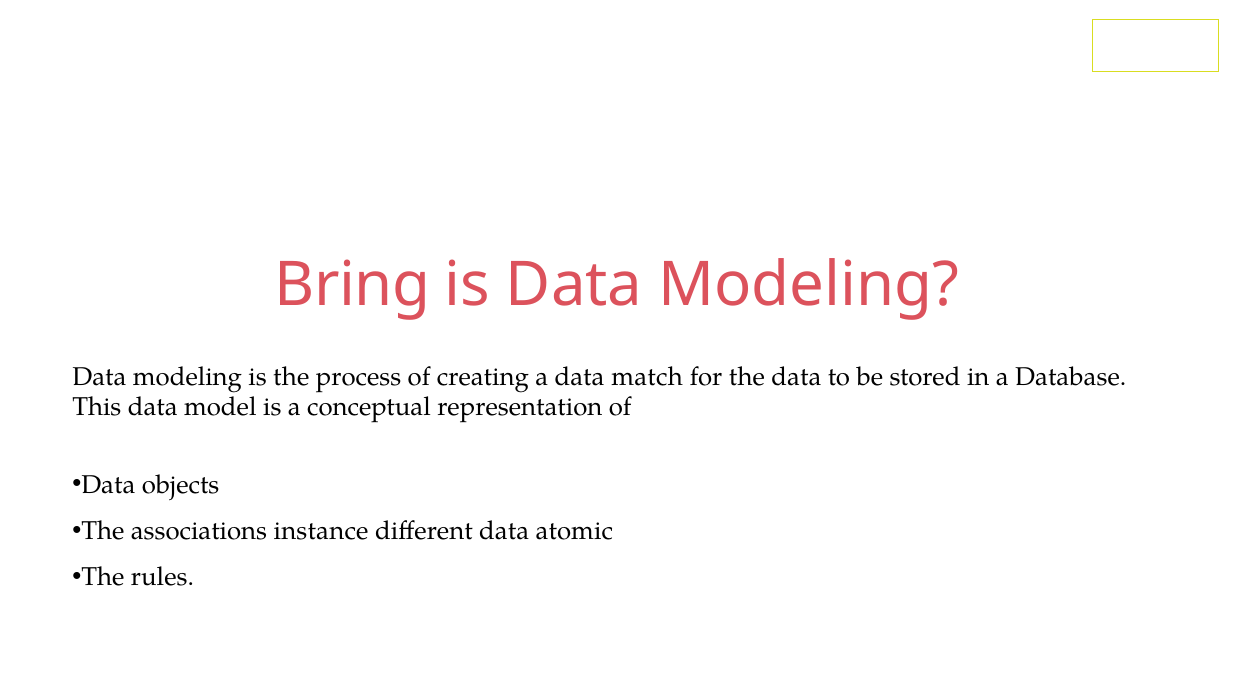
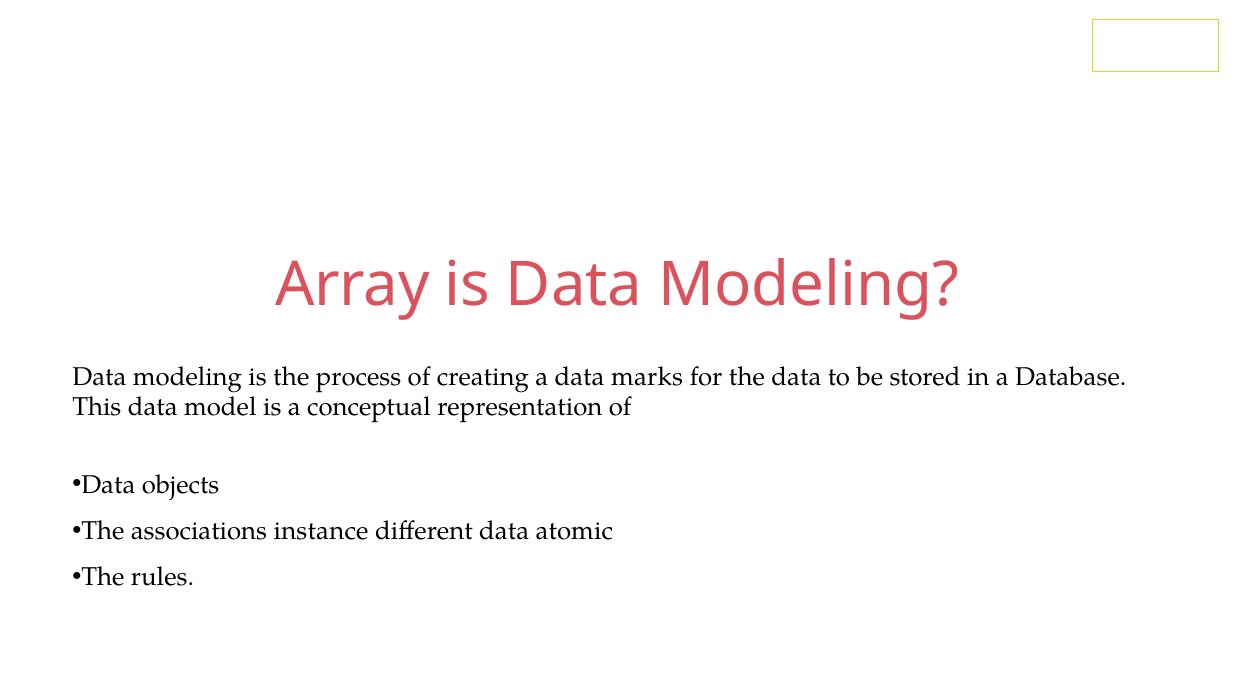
Bring: Bring -> Array
match: match -> marks
